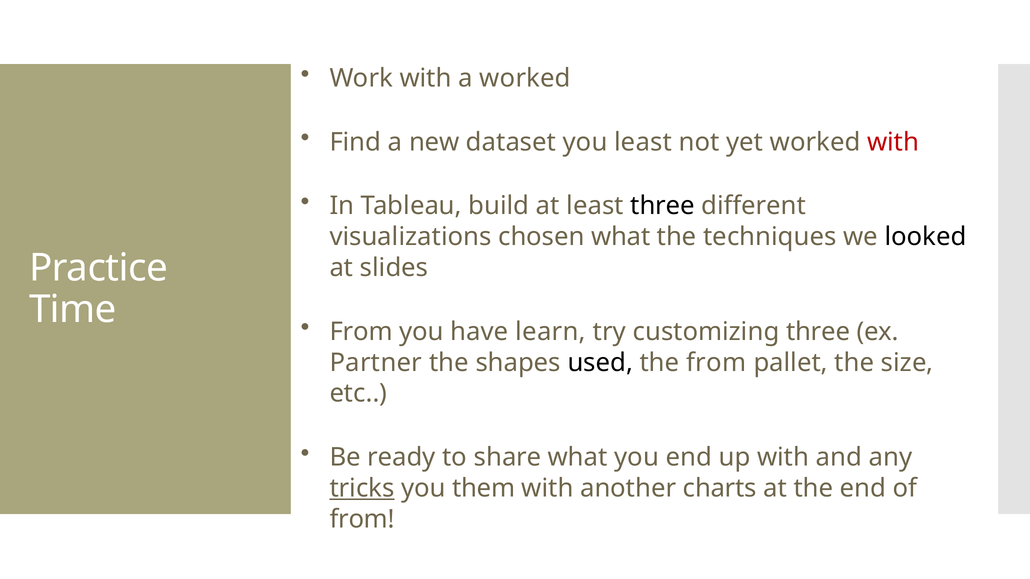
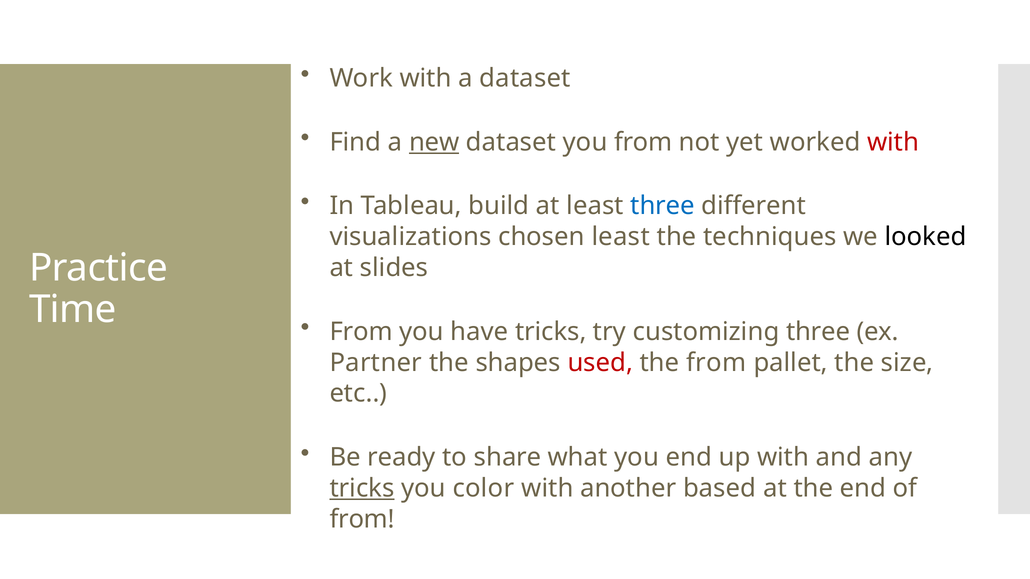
a worked: worked -> dataset
new underline: none -> present
you least: least -> from
three at (663, 206) colour: black -> blue
chosen what: what -> least
have learn: learn -> tricks
used colour: black -> red
them: them -> color
charts: charts -> based
